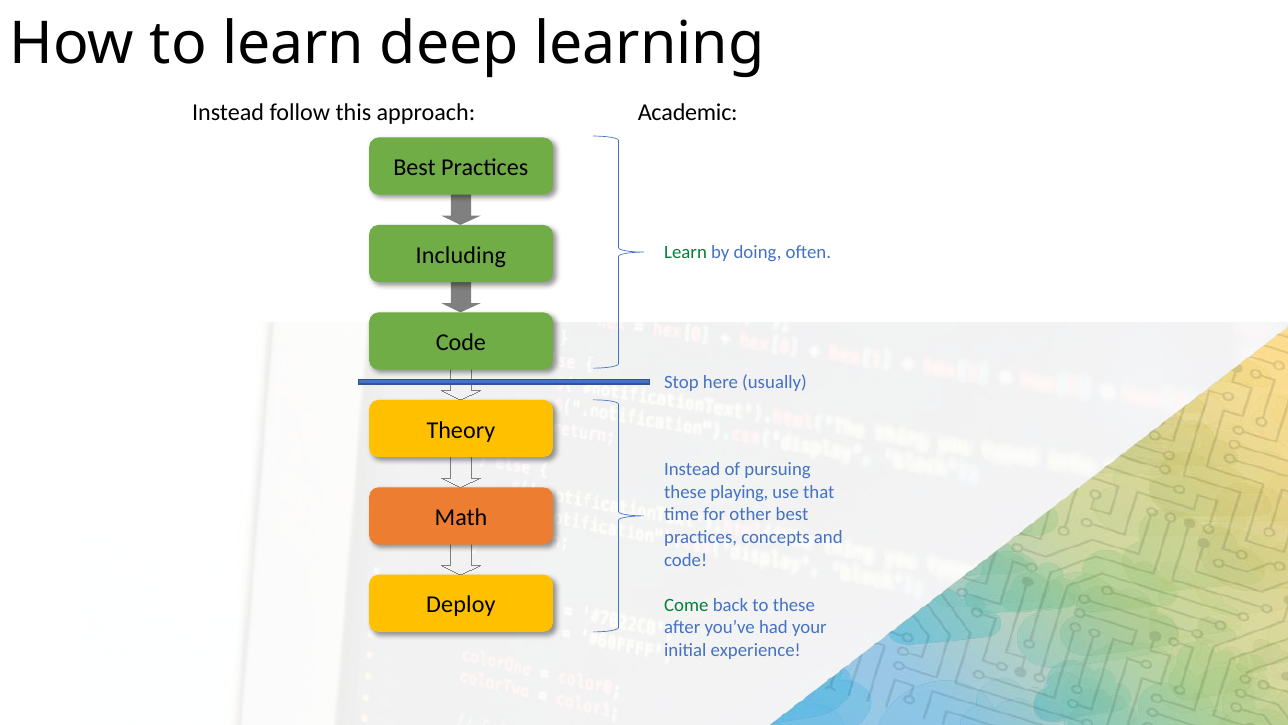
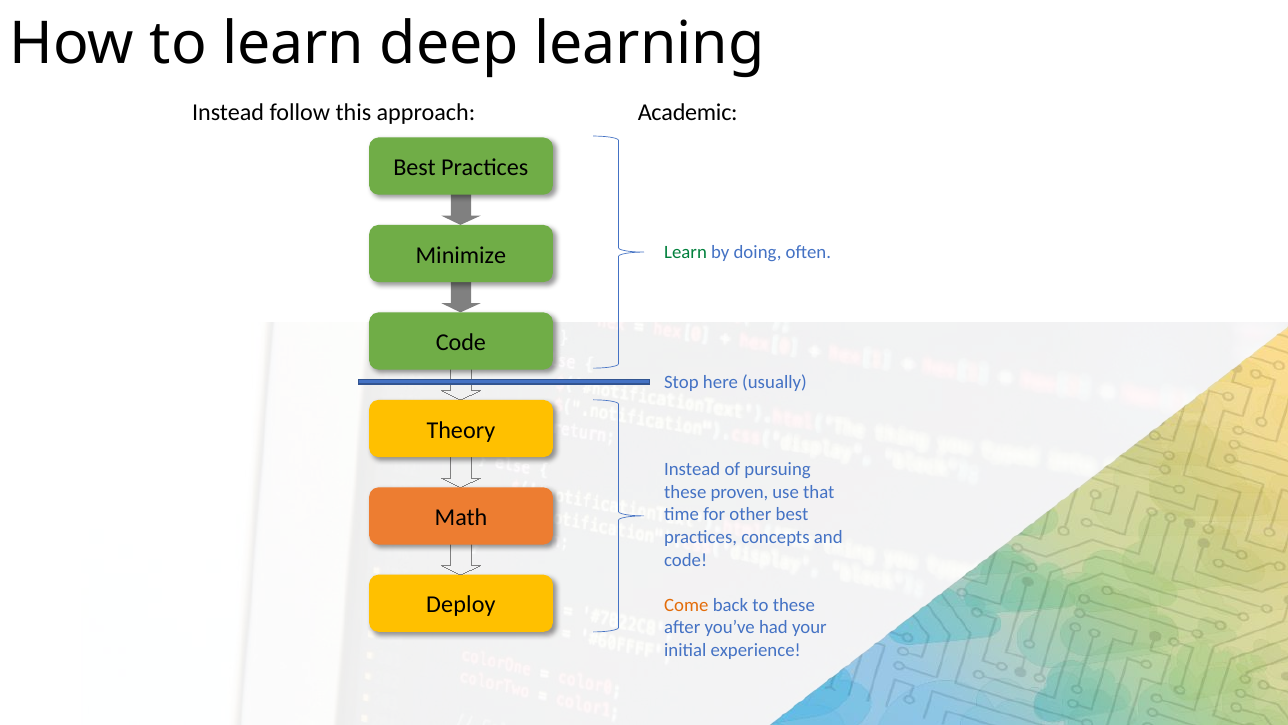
Including: Including -> Minimize
playing: playing -> proven
Come colour: green -> orange
